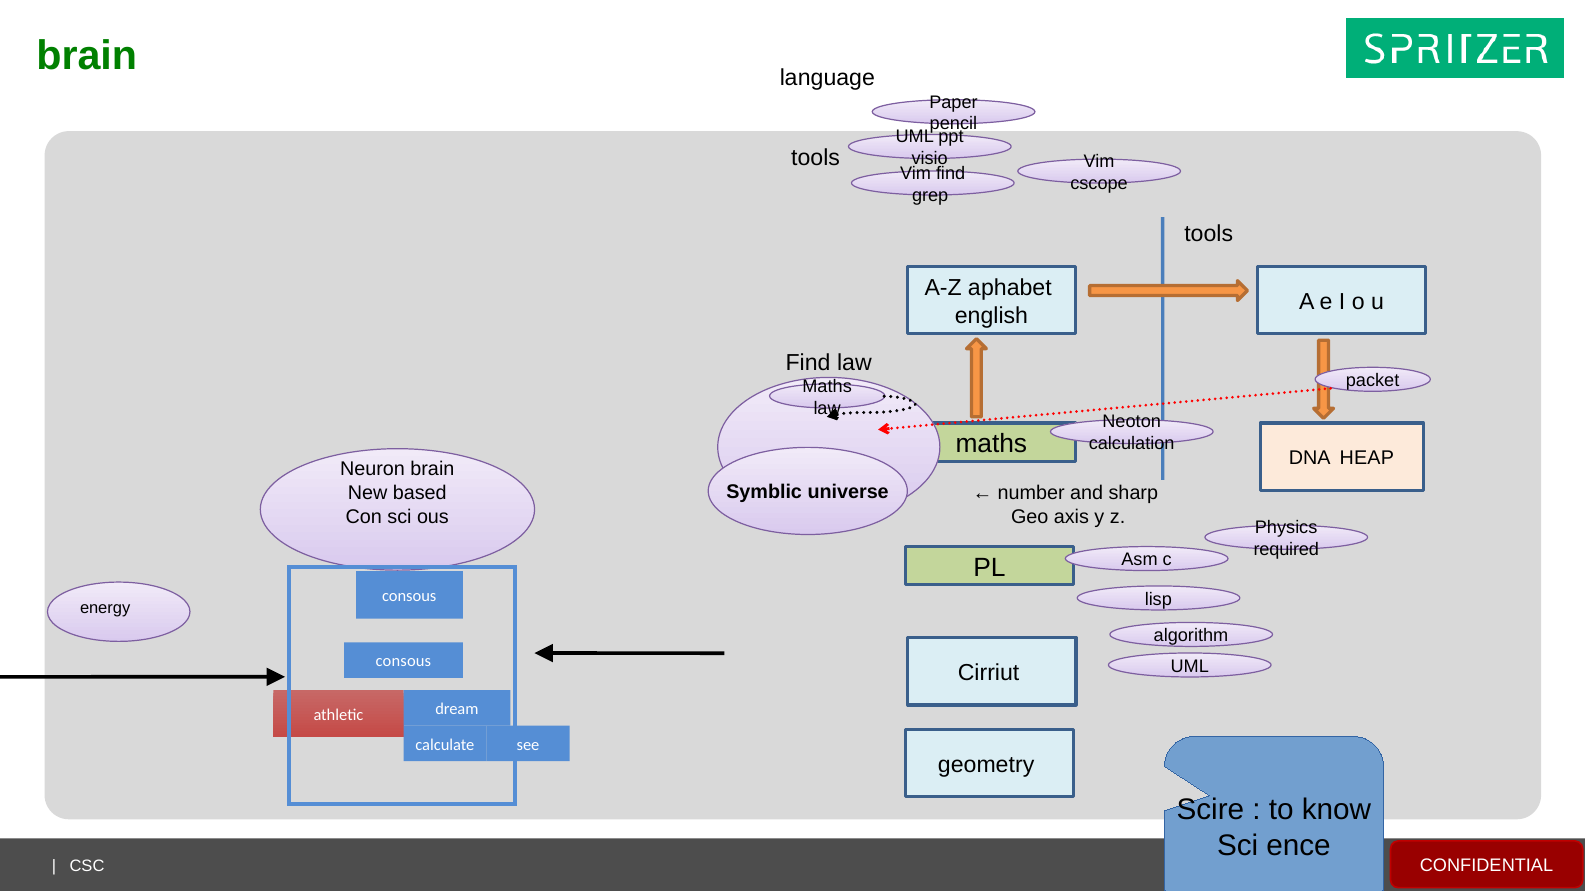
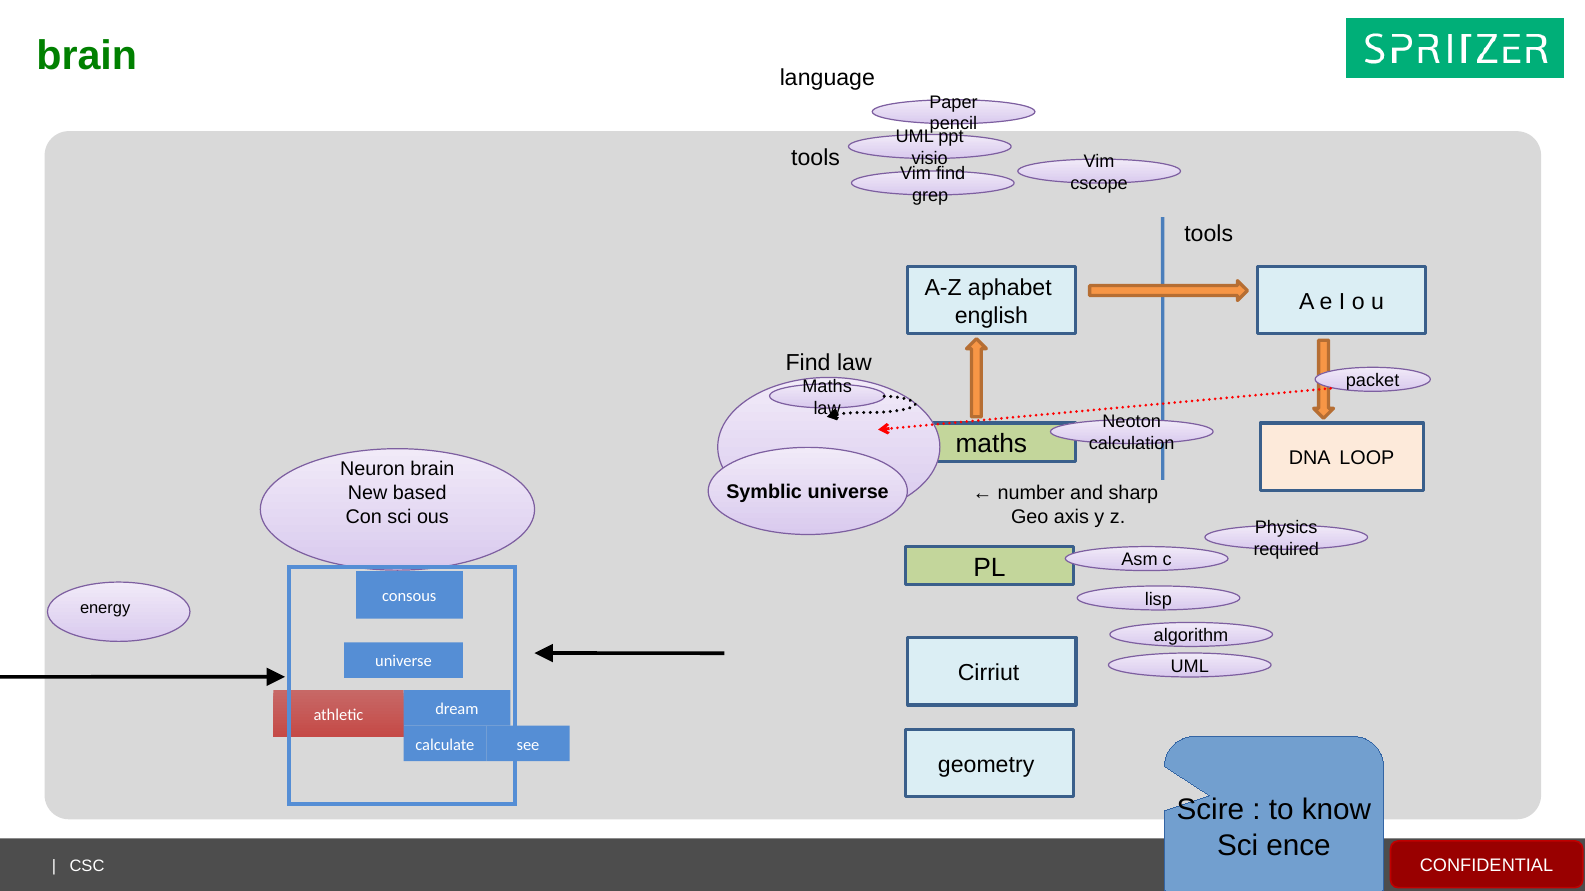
HEAP: HEAP -> LOOP
consous at (403, 661): consous -> universe
